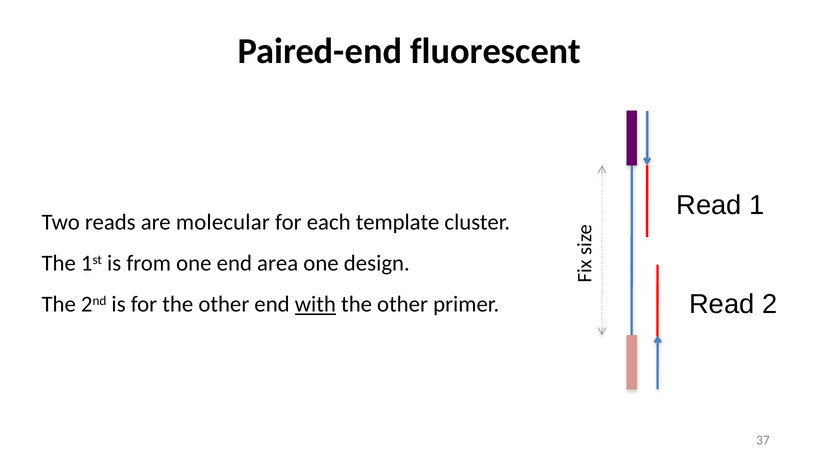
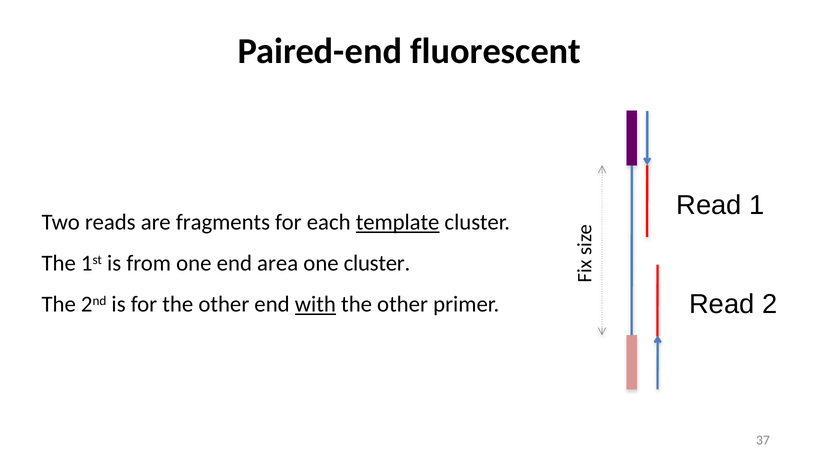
molecular: molecular -> fragments
template underline: none -> present
one design: design -> cluster
